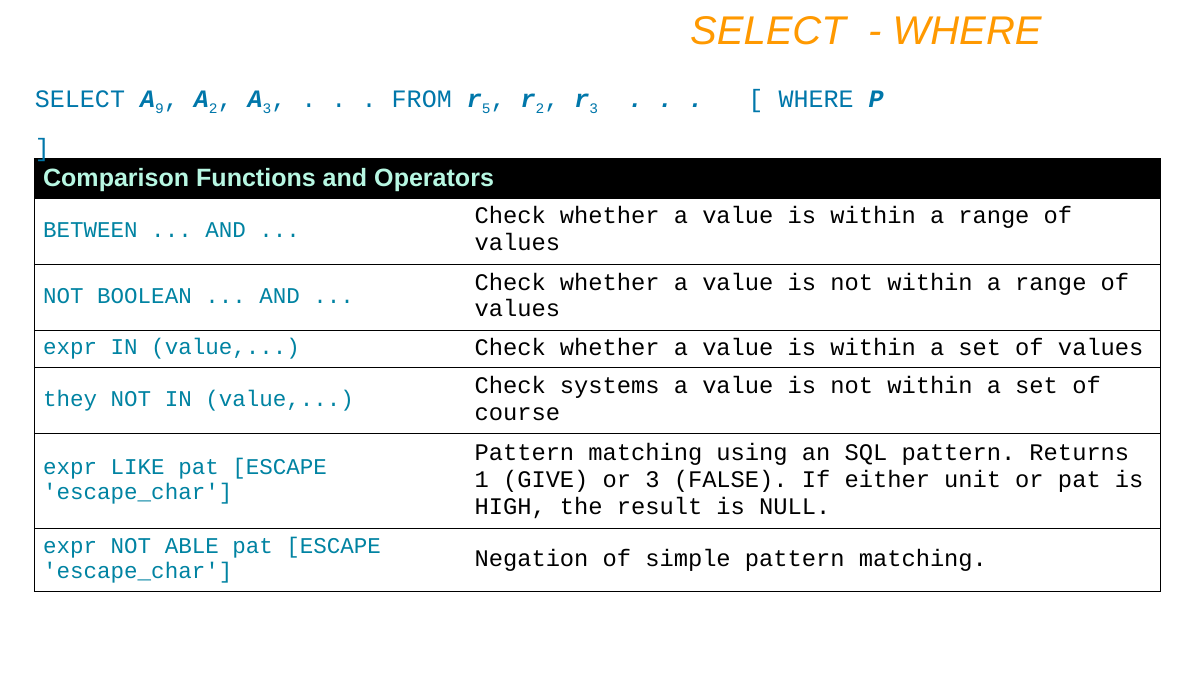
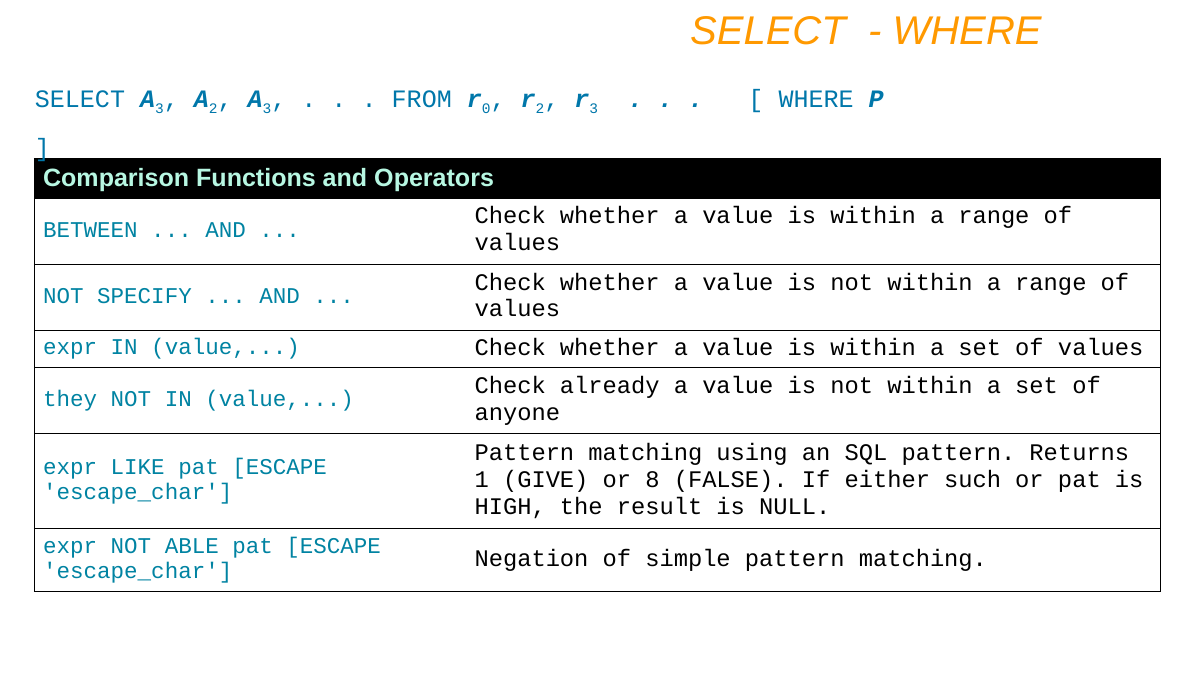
SELECT A 9: 9 -> 3
5: 5 -> 0
BOOLEAN: BOOLEAN -> SPECIFY
systems: systems -> already
course: course -> anyone
or 3: 3 -> 8
unit: unit -> such
